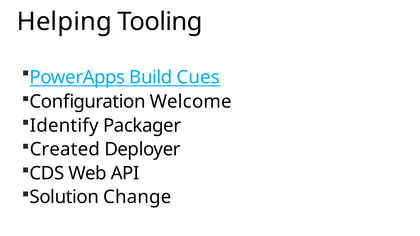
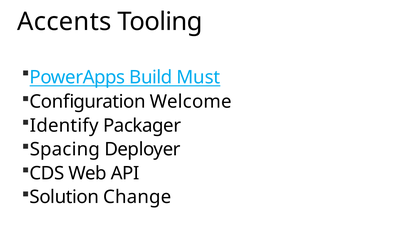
Helping: Helping -> Accents
Cues: Cues -> Must
Created: Created -> Spacing
